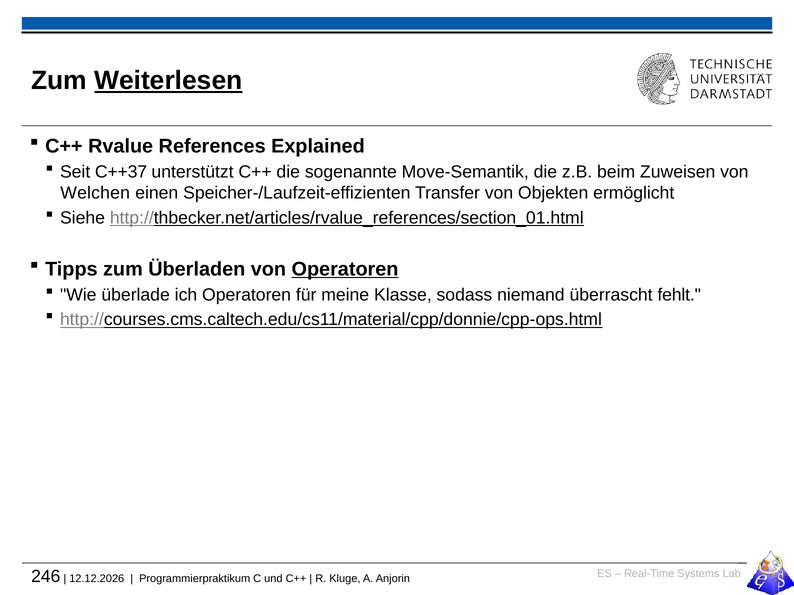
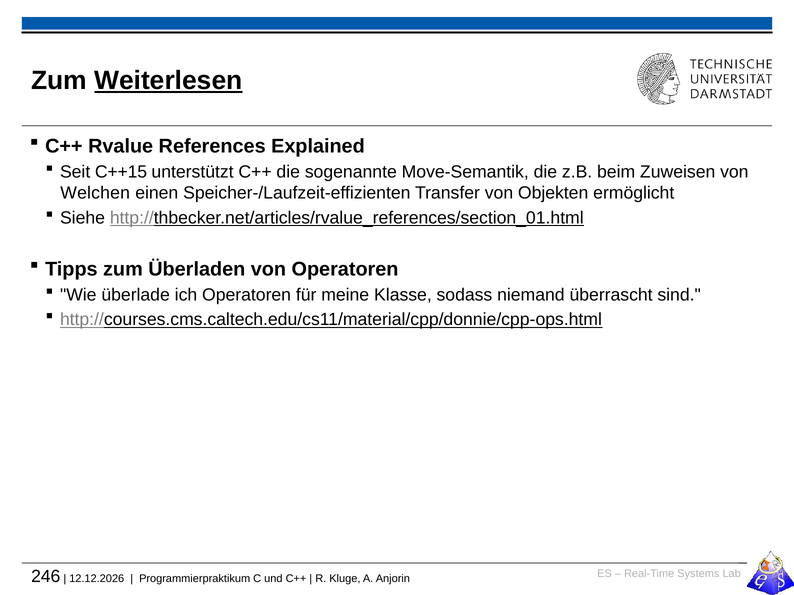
C++37: C++37 -> C++15
Operatoren at (345, 269) underline: present -> none
fehlt: fehlt -> sind
